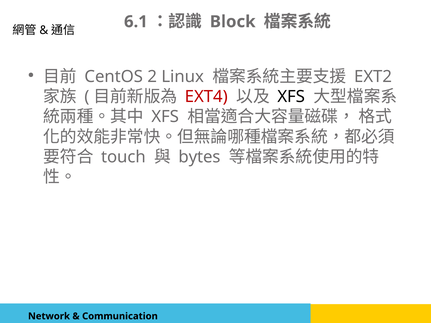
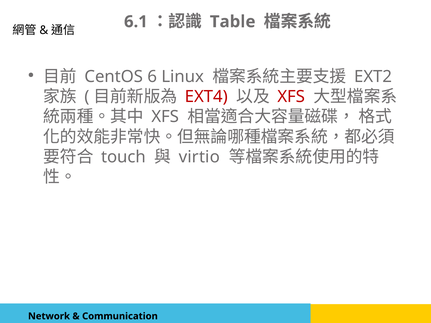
Block: Block -> Table
2: 2 -> 6
XFS at (291, 97) colour: black -> red
bytes: bytes -> virtio
